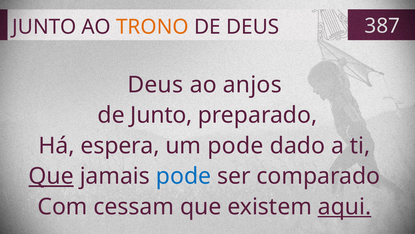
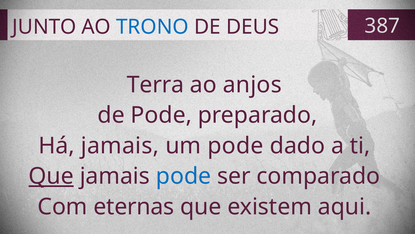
TRONO colour: orange -> blue
Deus at (155, 85): Deus -> Terra
de Junto: Junto -> Pode
Há espera: espera -> jamais
cessam: cessam -> eternas
aqui underline: present -> none
